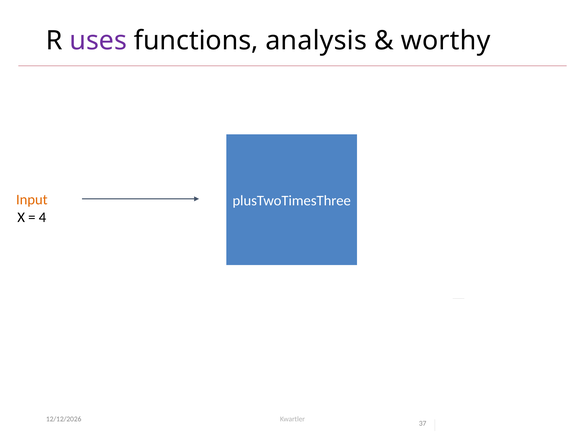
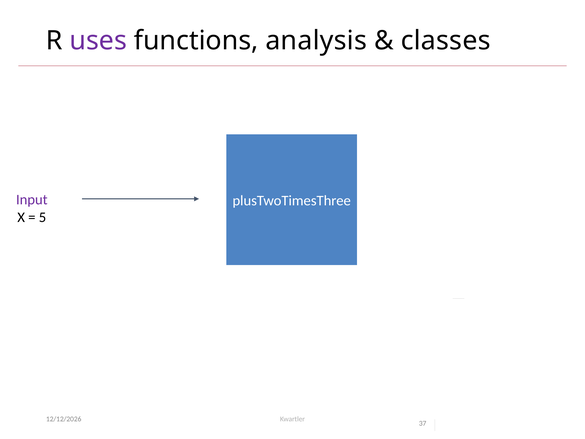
worthy: worthy -> classes
Input colour: orange -> purple
4: 4 -> 5
